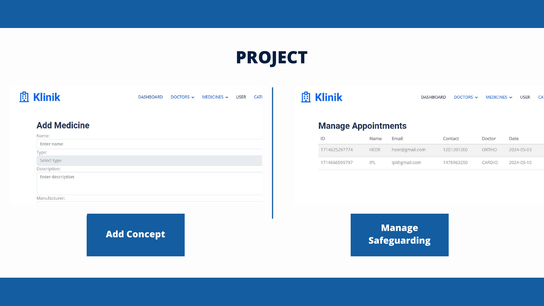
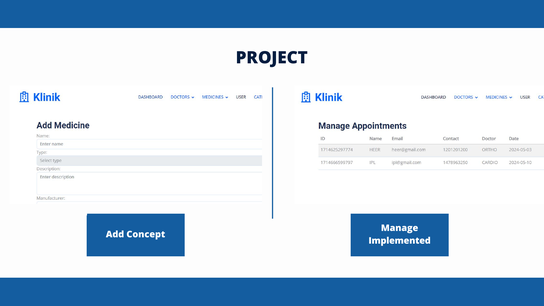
Safeguarding: Safeguarding -> Implemented
